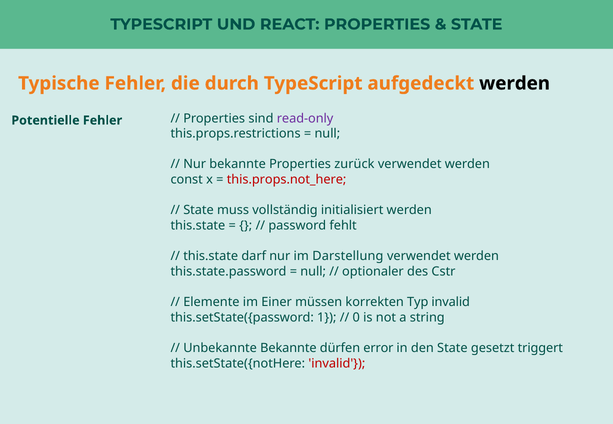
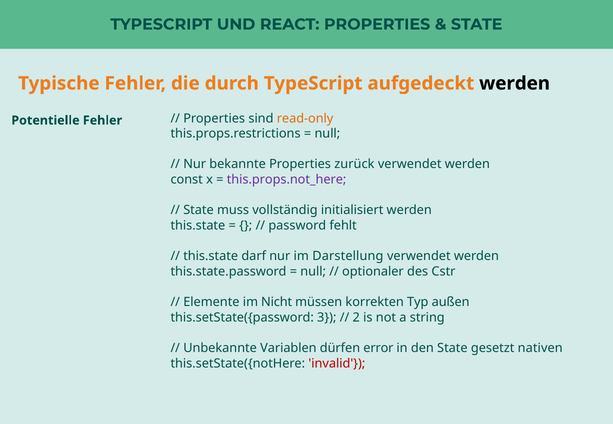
read-only colour: purple -> orange
this.props.not_here colour: red -> purple
Einer: Einer -> Nicht
Typ invalid: invalid -> außen
1: 1 -> 3
0: 0 -> 2
Unbekannte Bekannte: Bekannte -> Variablen
triggert: triggert -> nativen
